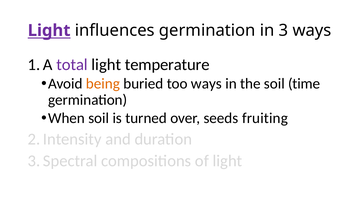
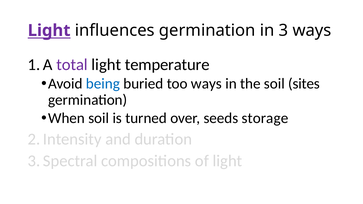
being colour: orange -> blue
time: time -> sites
fruiting: fruiting -> storage
